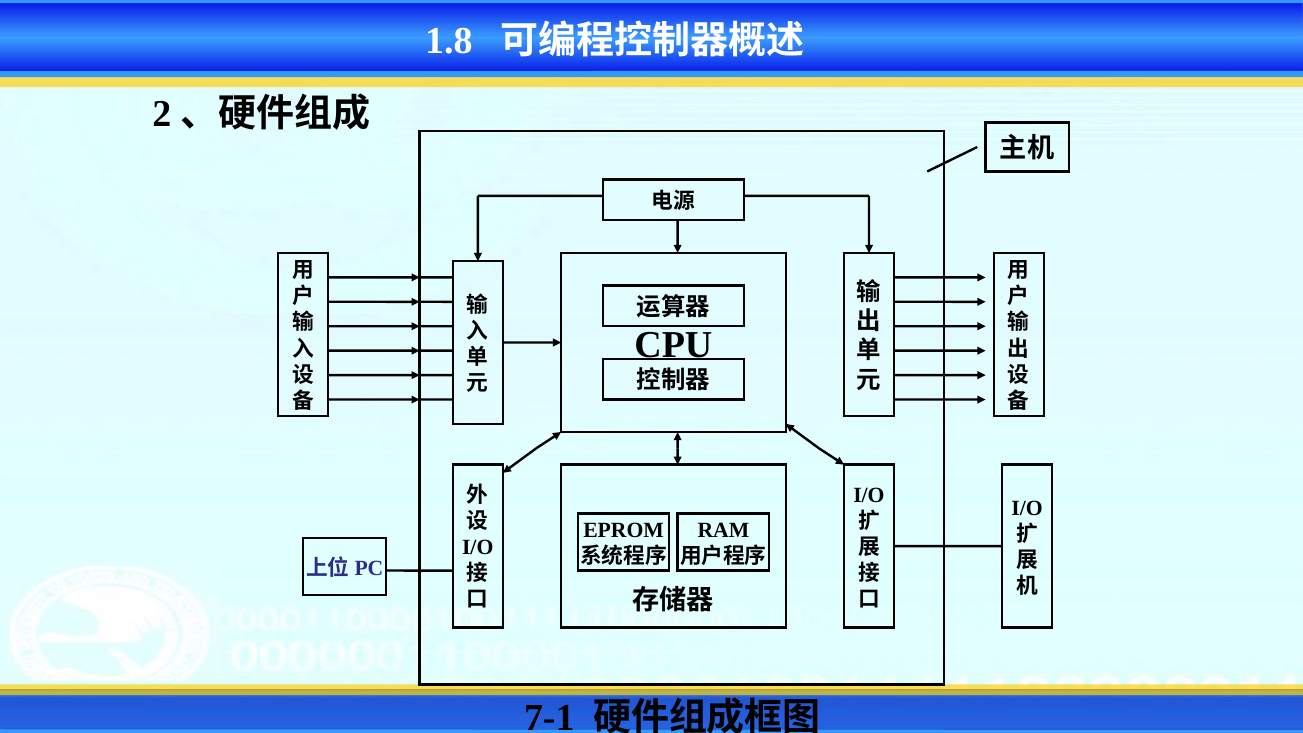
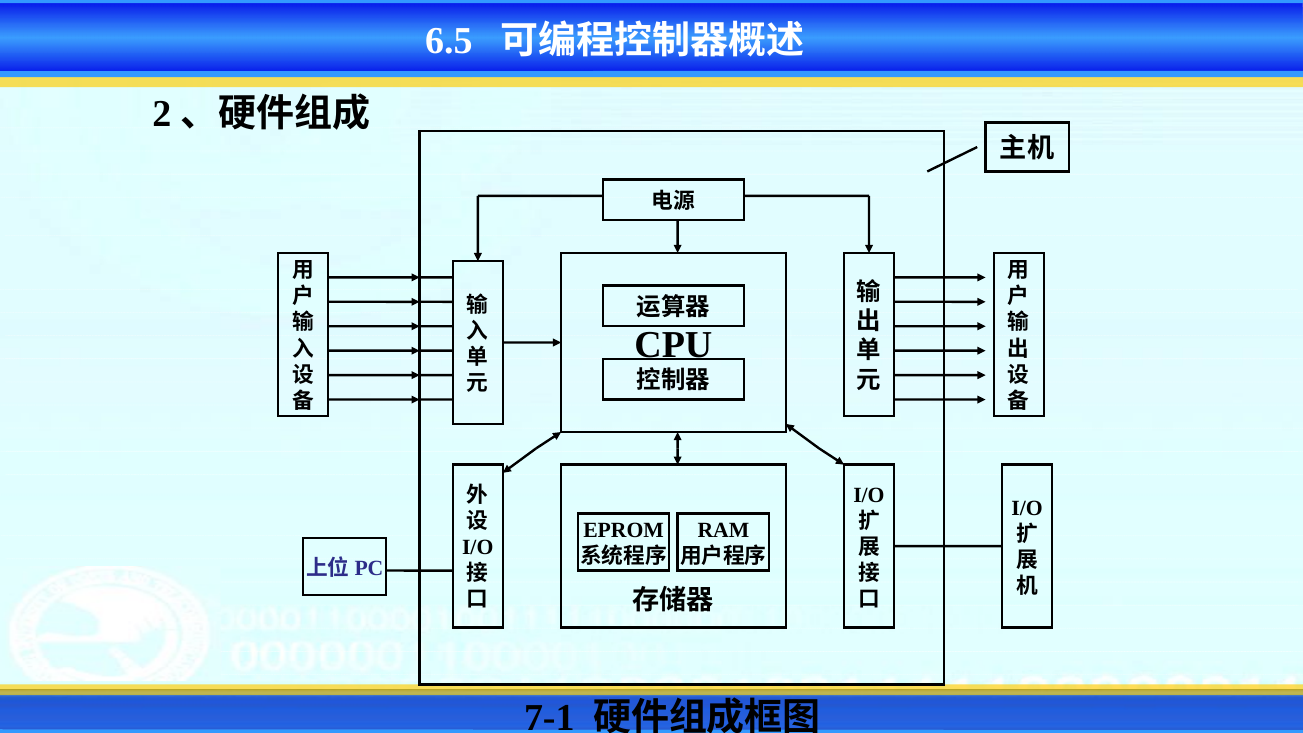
1.8: 1.8 -> 6.5
